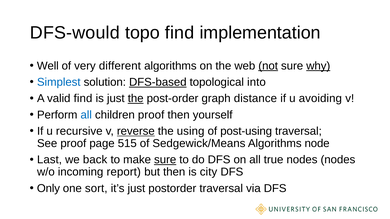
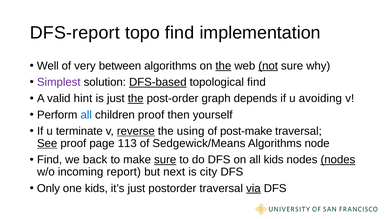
DFS-would: DFS-would -> DFS-report
different: different -> between
the at (223, 66) underline: none -> present
why underline: present -> none
Simplest colour: blue -> purple
topological into: into -> find
valid find: find -> hint
distance: distance -> depends
recursive: recursive -> terminate
post-using: post-using -> post-make
See underline: none -> present
515: 515 -> 113
Last at (50, 160): Last -> Find
all true: true -> kids
nodes at (338, 160) underline: none -> present
but then: then -> next
one sort: sort -> kids
via underline: none -> present
